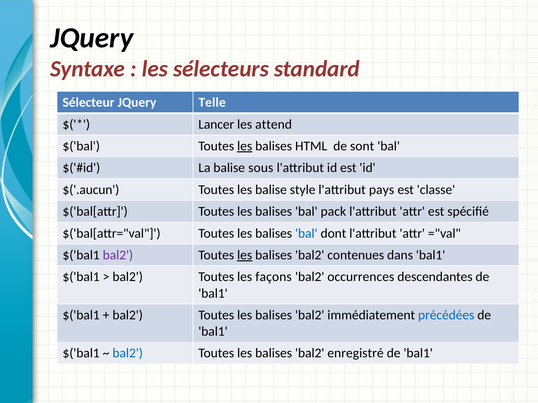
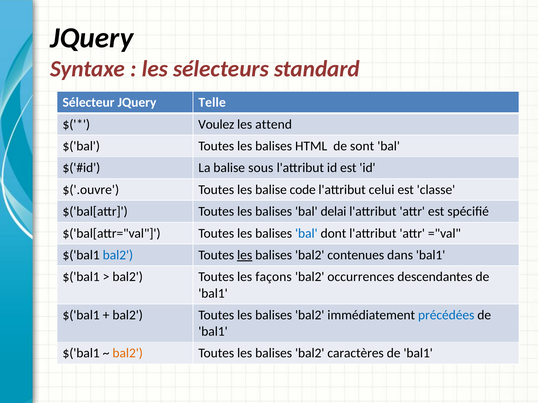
Lancer: Lancer -> Voulez
les at (245, 146) underline: present -> none
$('.aucun: $('.aucun -> $('.ouvre
style: style -> code
pays: pays -> celui
pack: pack -> delai
bal2 at (118, 255) colour: purple -> blue
bal2 at (128, 354) colour: blue -> orange
enregistré: enregistré -> caractères
